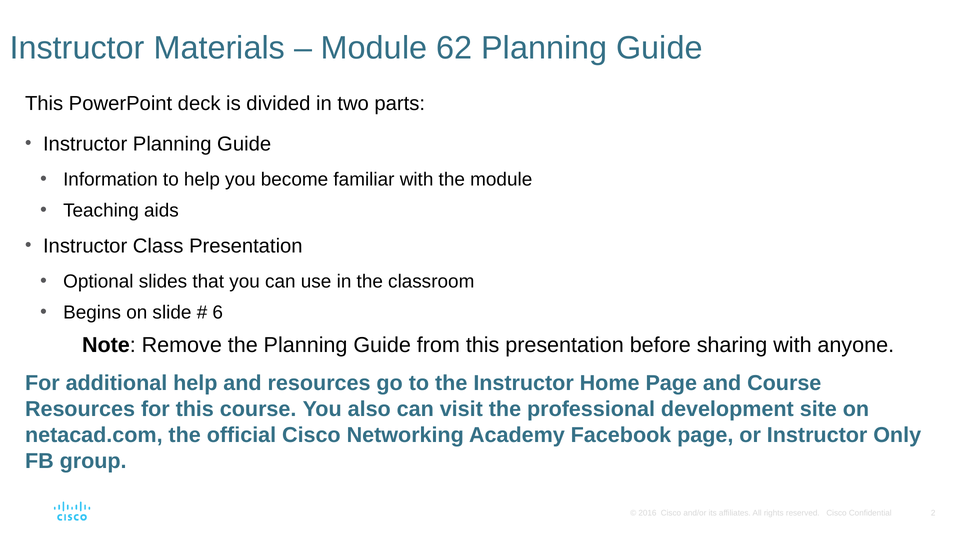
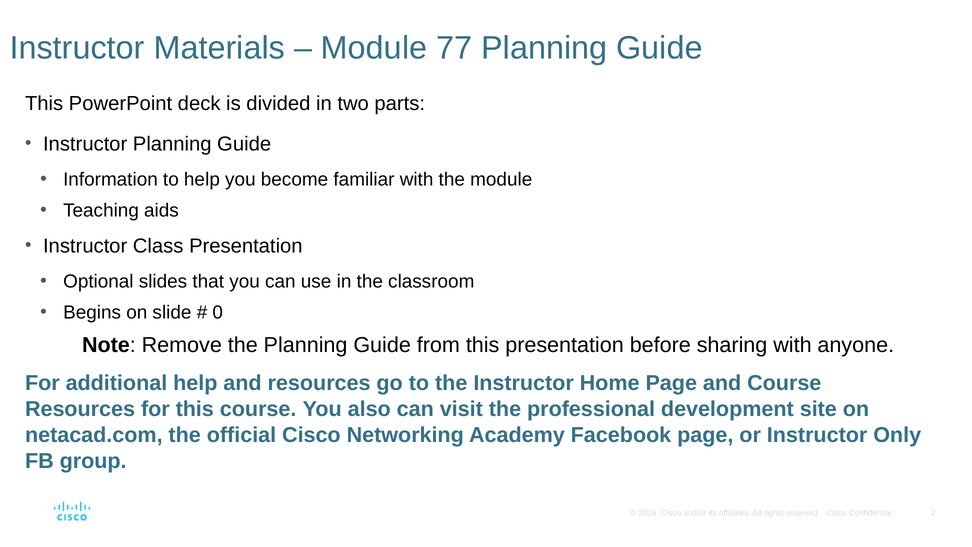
62: 62 -> 77
6: 6 -> 0
